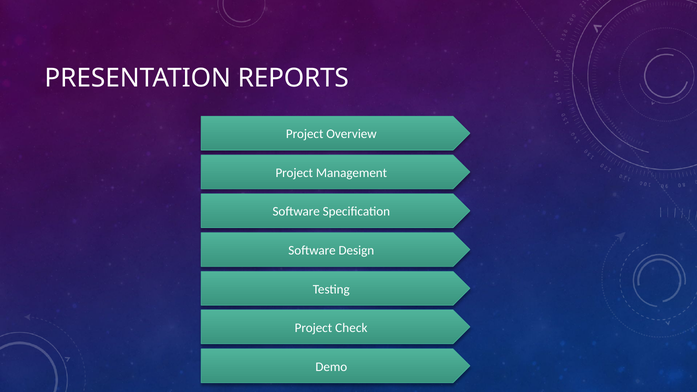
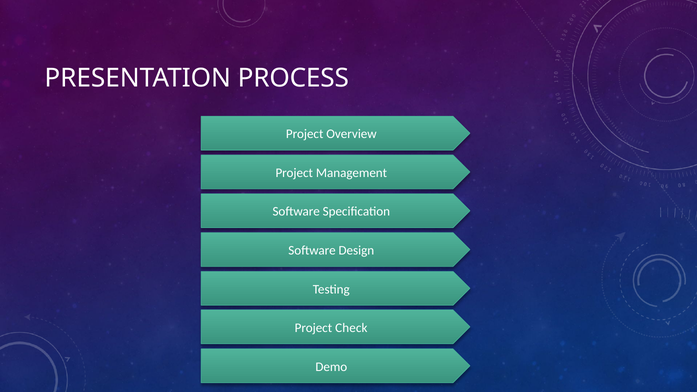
REPORTS: REPORTS -> PROCESS
